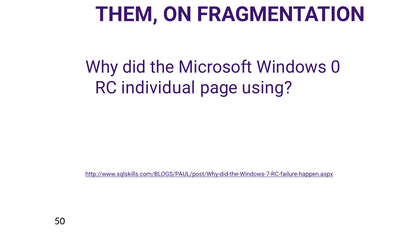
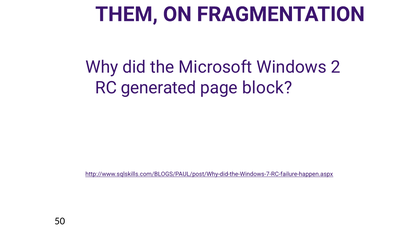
0: 0 -> 2
individual: individual -> generated
using: using -> block
